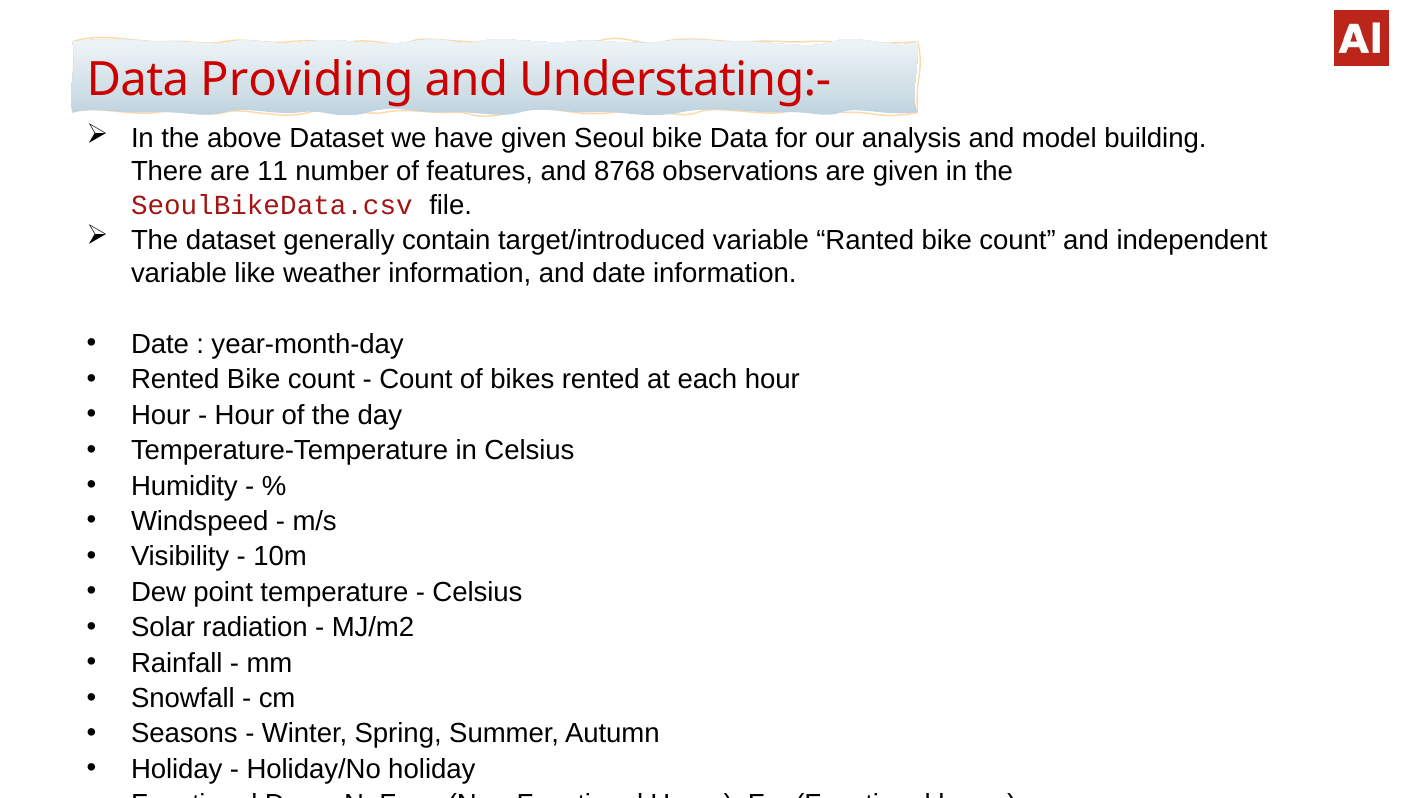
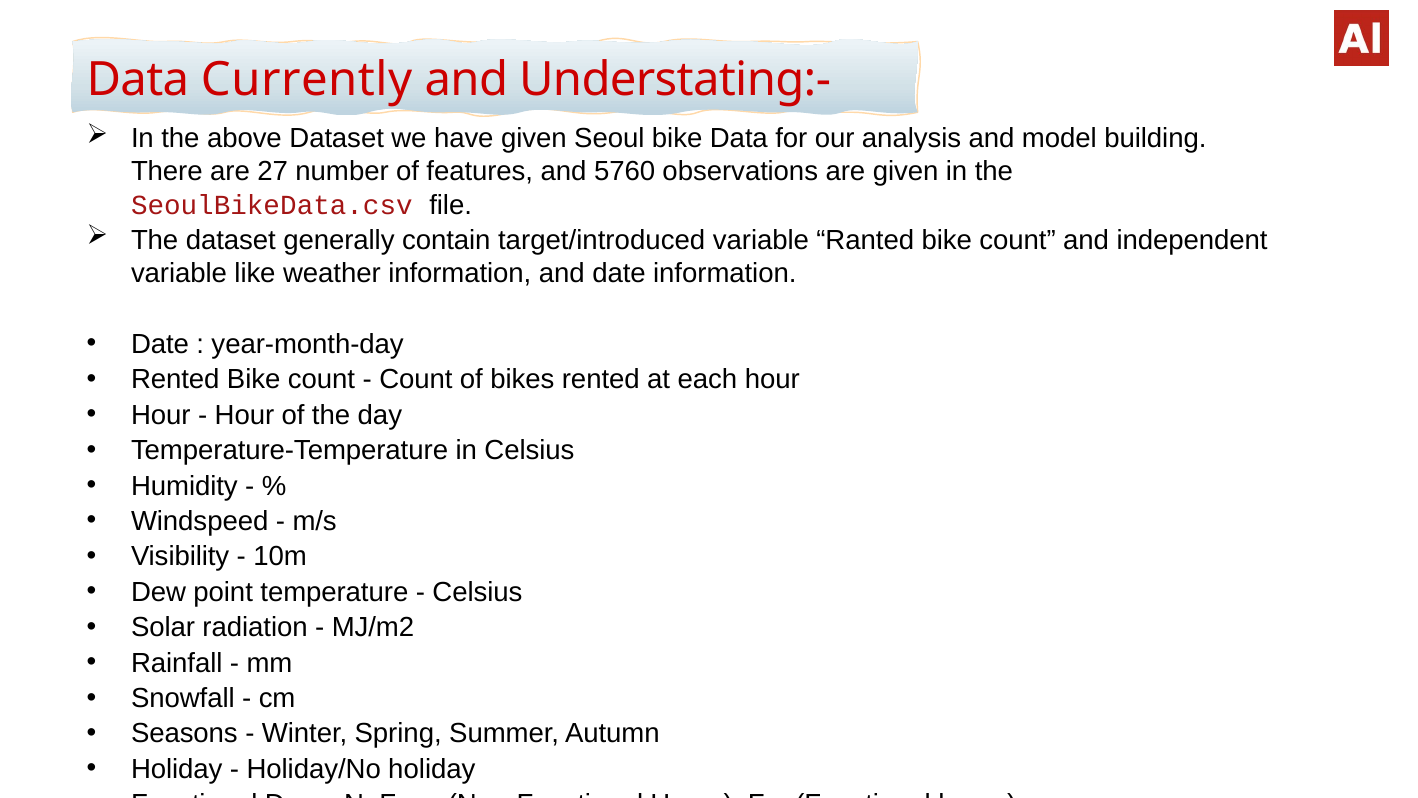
Providing: Providing -> Currently
11: 11 -> 27
8768: 8768 -> 5760
